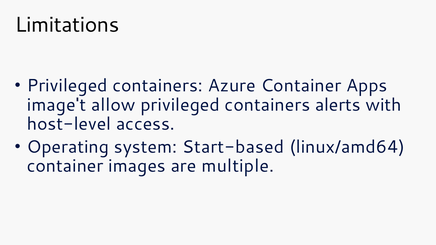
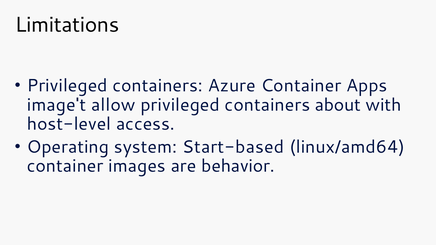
alerts: alerts -> about
multiple: multiple -> behavior
